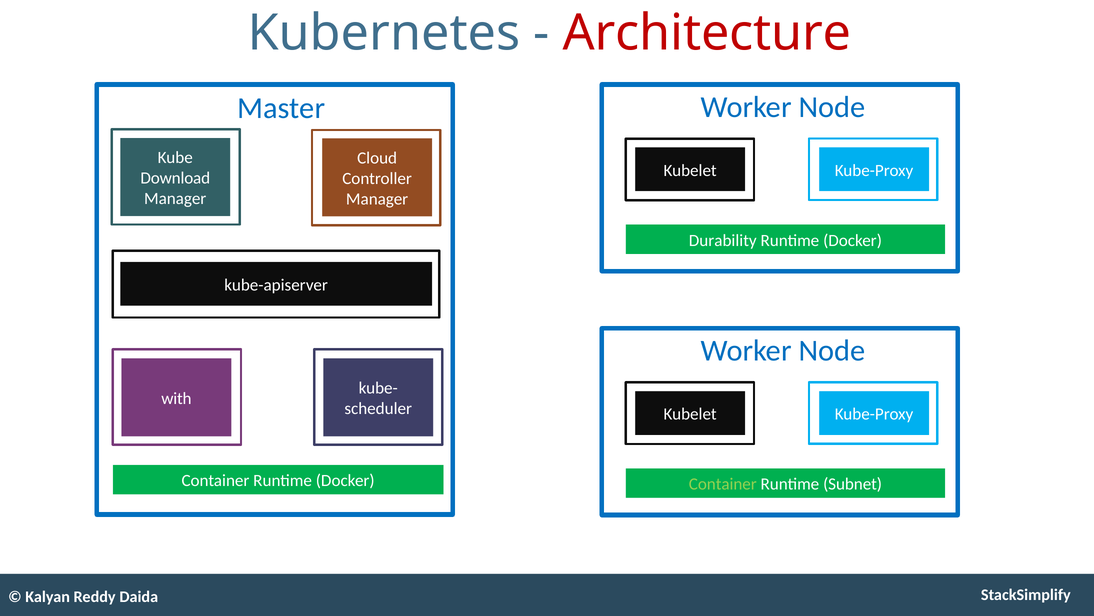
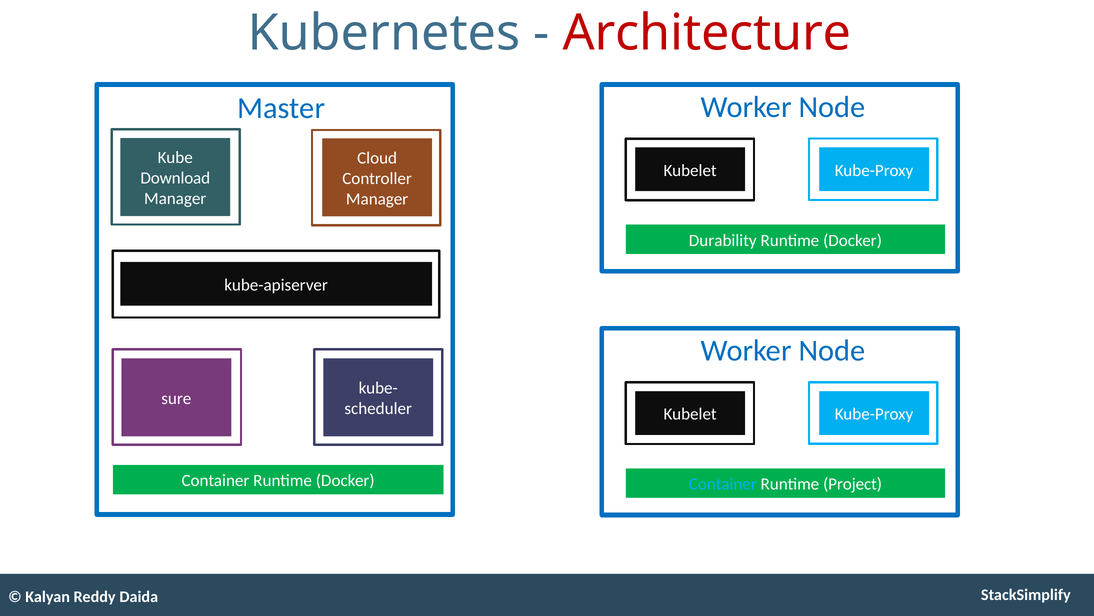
with: with -> sure
Container at (723, 484) colour: light green -> light blue
Subnet: Subnet -> Project
